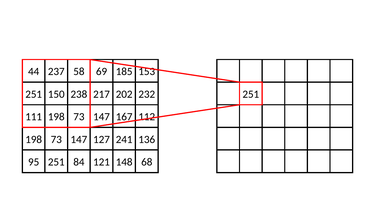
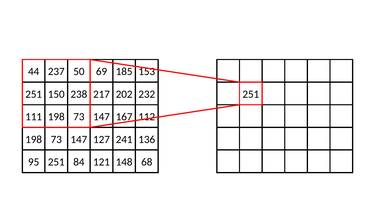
58: 58 -> 50
